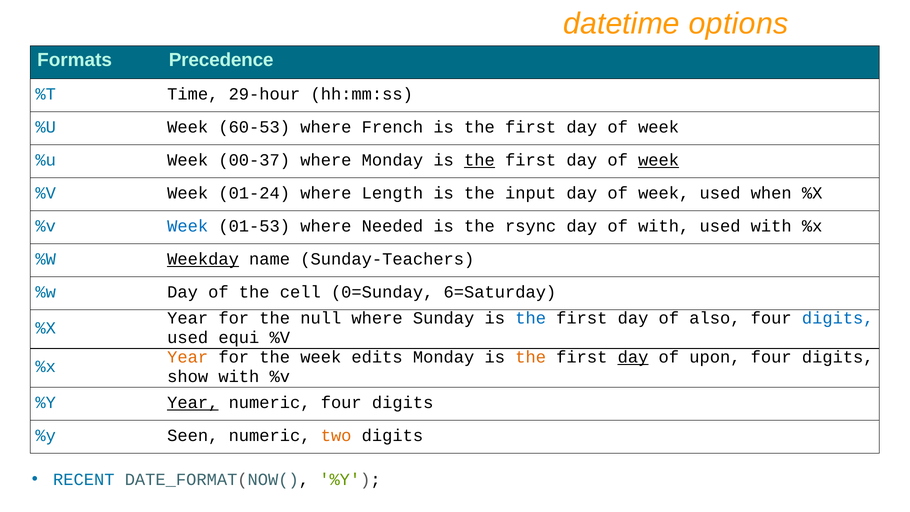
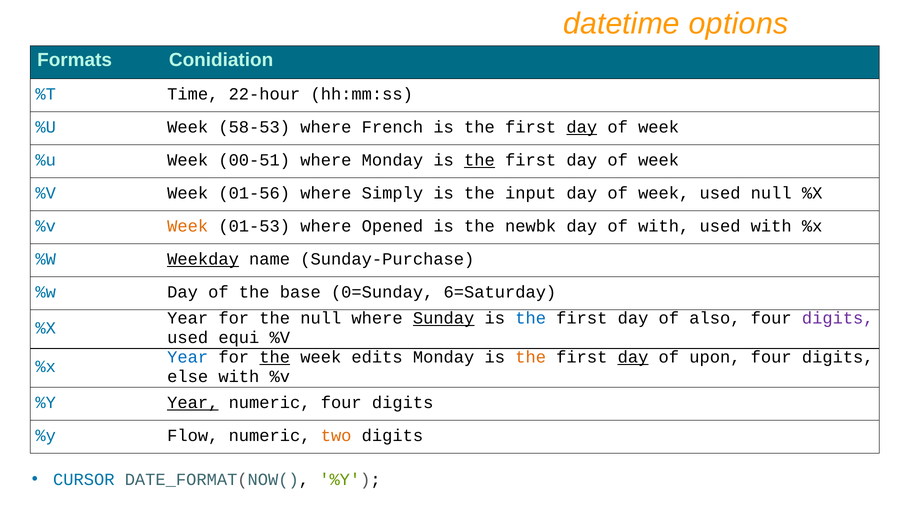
Precedence: Precedence -> Conidiation
29-hour: 29-hour -> 22-hour
60-53: 60-53 -> 58-53
day at (582, 127) underline: none -> present
00-37: 00-37 -> 00-51
week at (659, 160) underline: present -> none
01-24: 01-24 -> 01-56
Length: Length -> Simply
used when: when -> null
Week at (188, 226) colour: blue -> orange
Needed: Needed -> Opened
rsync: rsync -> newbk
Sunday-Teachers: Sunday-Teachers -> Sunday-Purchase
cell: cell -> base
Sunday underline: none -> present
digits at (838, 318) colour: blue -> purple
Year at (188, 357) colour: orange -> blue
the at (275, 357) underline: none -> present
show: show -> else
Seen: Seen -> Flow
RECENT: RECENT -> CURSOR
